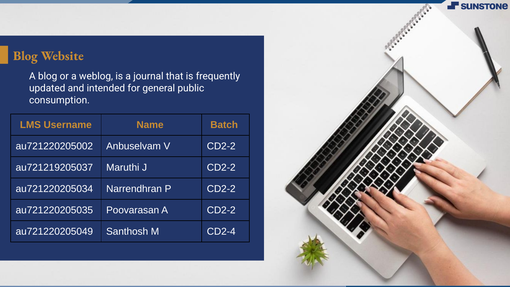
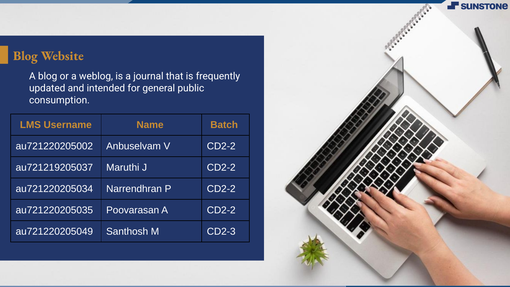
CD2-4: CD2-4 -> CD2-3
